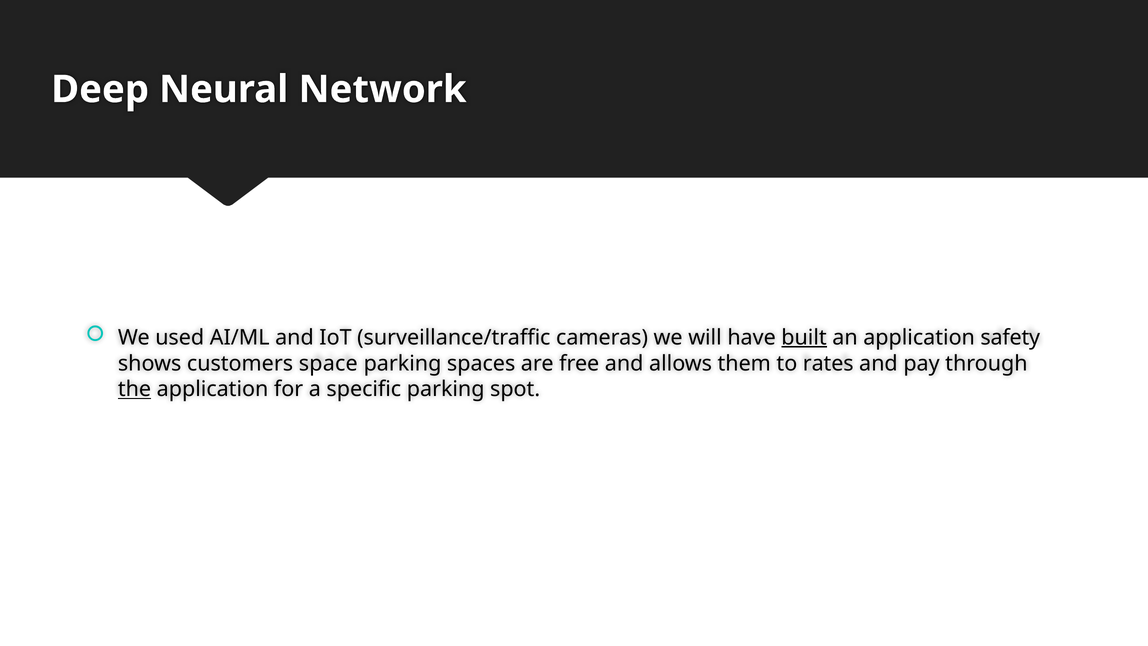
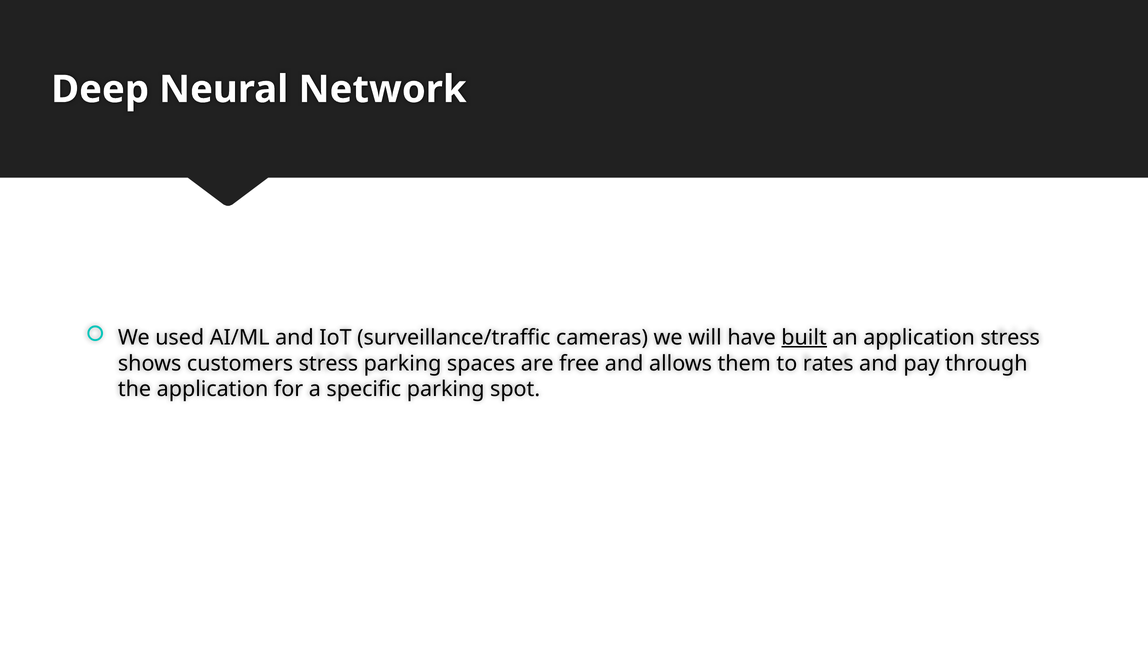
application safety: safety -> stress
customers space: space -> stress
the underline: present -> none
